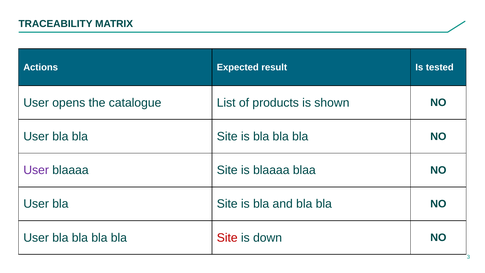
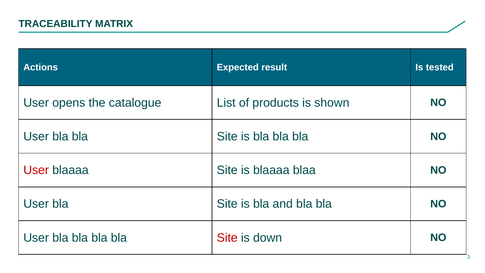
User at (36, 170) colour: purple -> red
